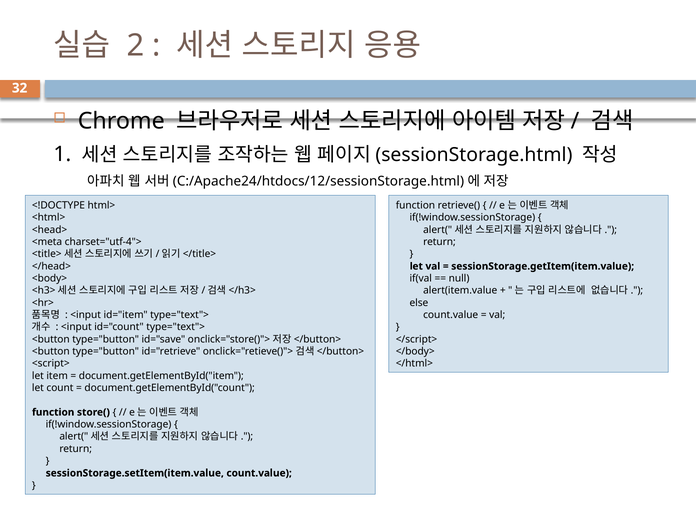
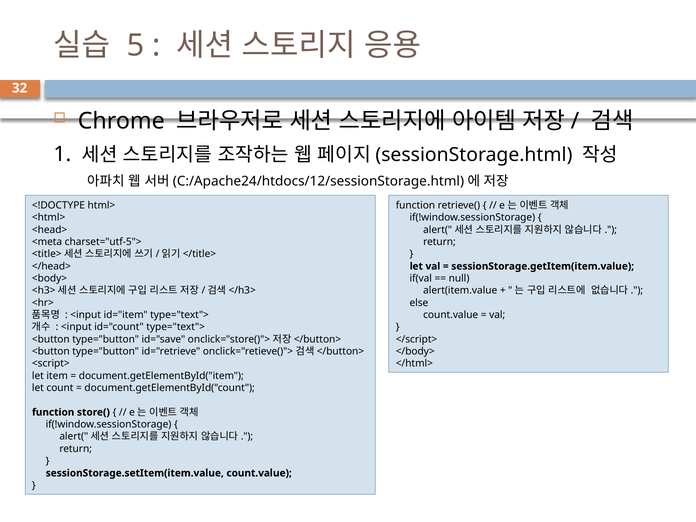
2: 2 -> 5
charset="utf-4">: charset="utf-4"> -> charset="utf-5">
